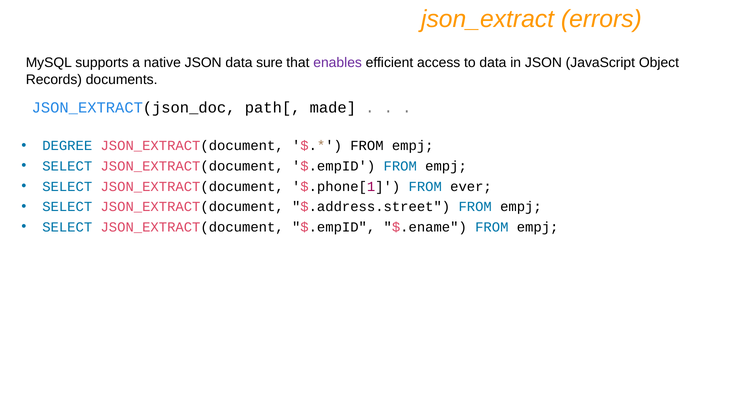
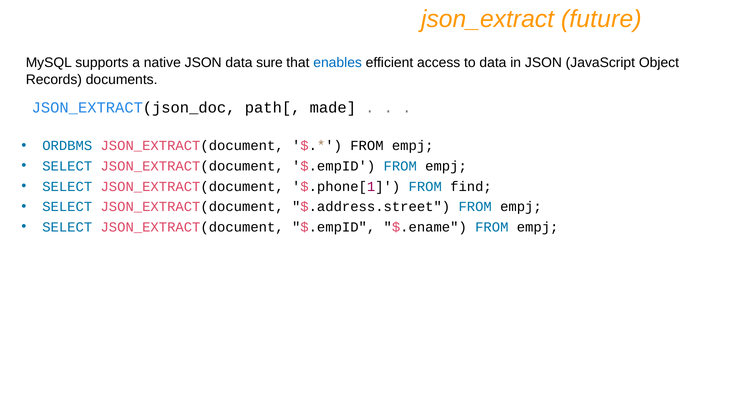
errors: errors -> future
enables colour: purple -> blue
DEGREE: DEGREE -> ORDBMS
ever: ever -> find
